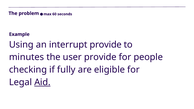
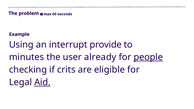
user provide: provide -> already
people underline: none -> present
fully: fully -> crits
